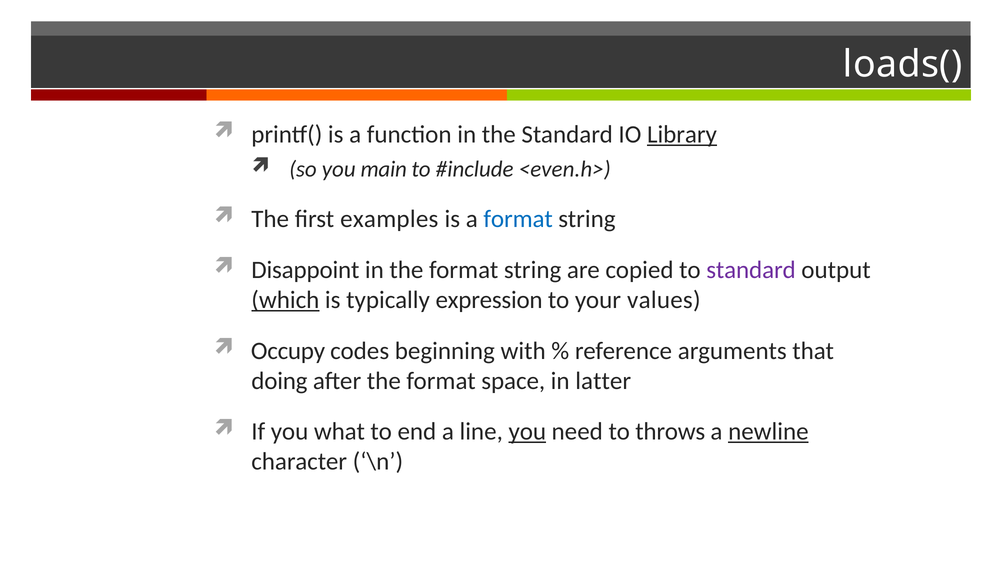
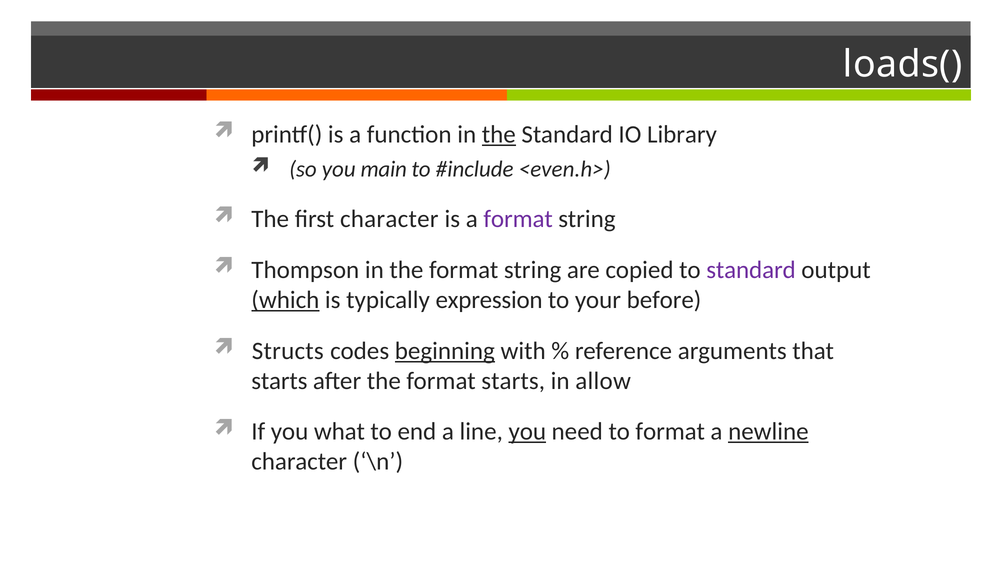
the at (499, 134) underline: none -> present
Library underline: present -> none
first examples: examples -> character
format at (518, 219) colour: blue -> purple
Disappoint: Disappoint -> Thompson
values: values -> before
Occupy: Occupy -> Structs
beginning underline: none -> present
doing at (279, 381): doing -> starts
format space: space -> starts
latter: latter -> allow
to throws: throws -> format
